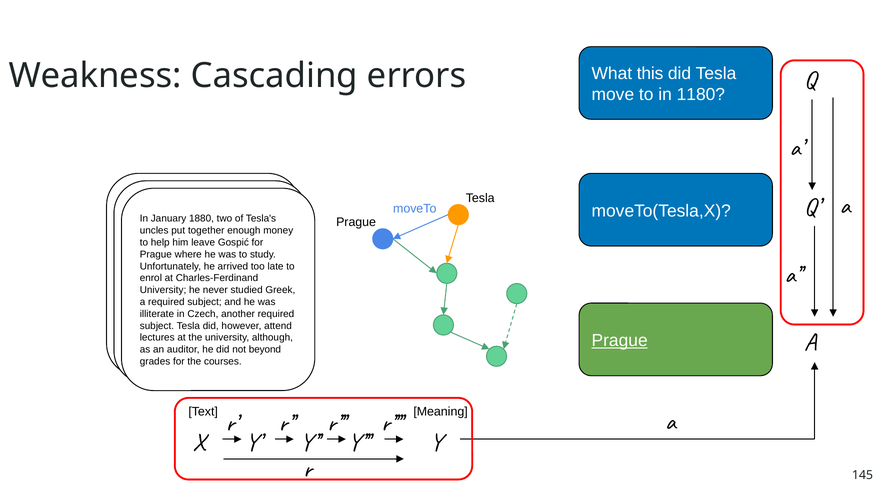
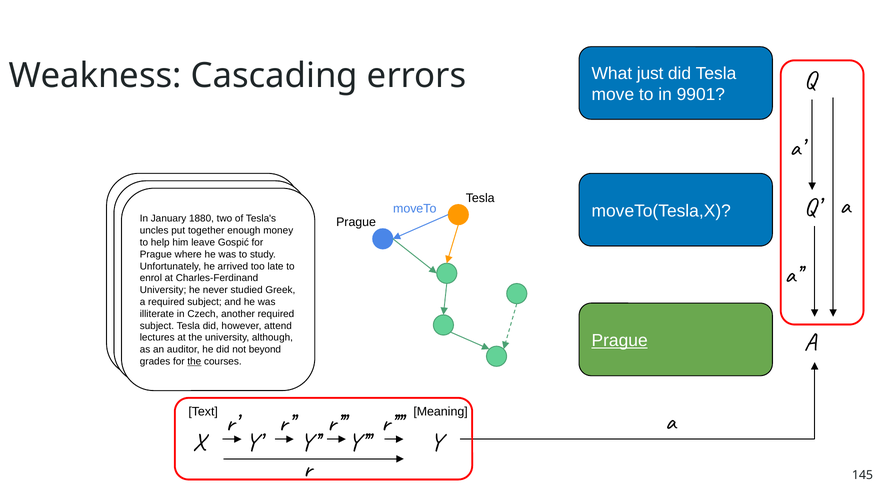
this: this -> just
1180: 1180 -> 9901
the at (194, 361) underline: none -> present
